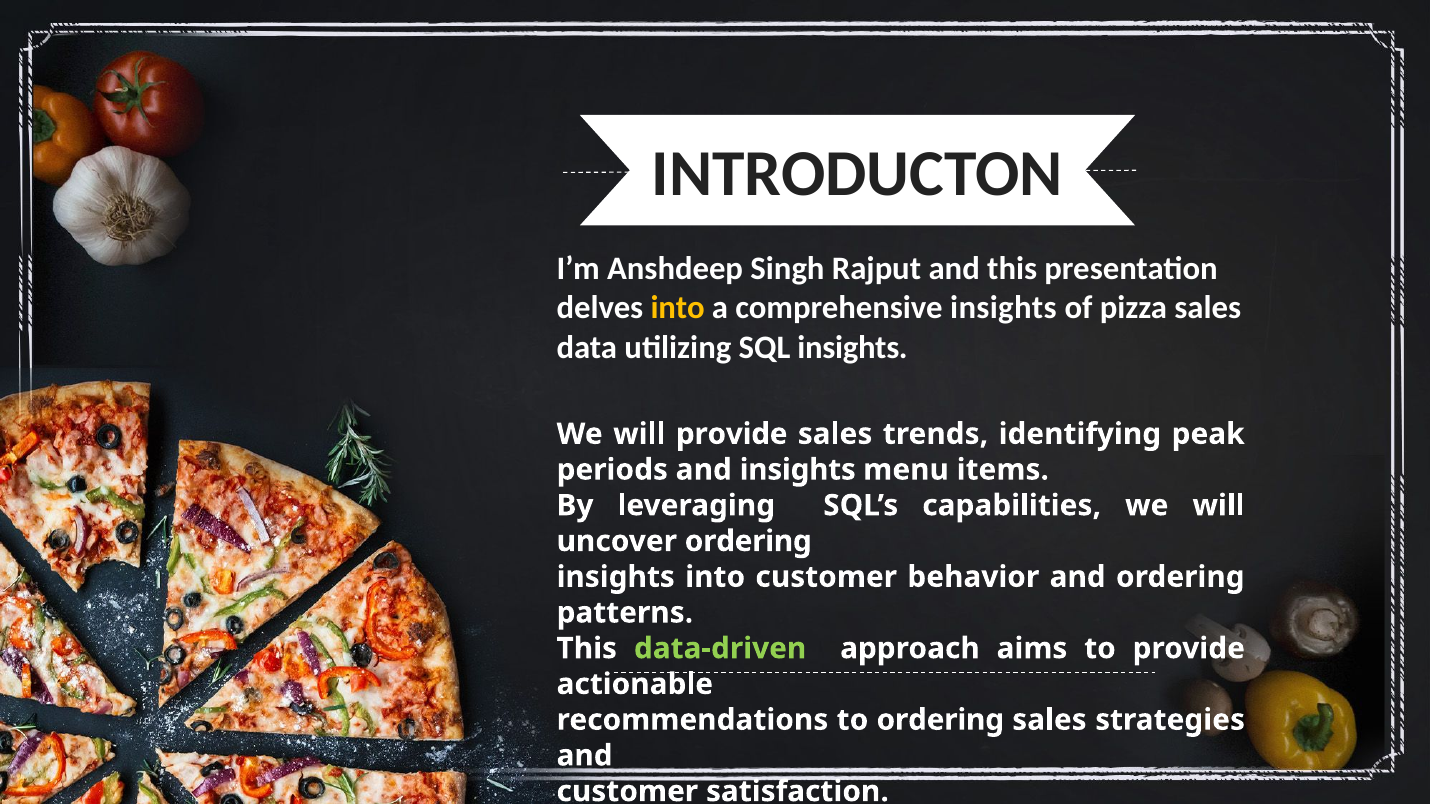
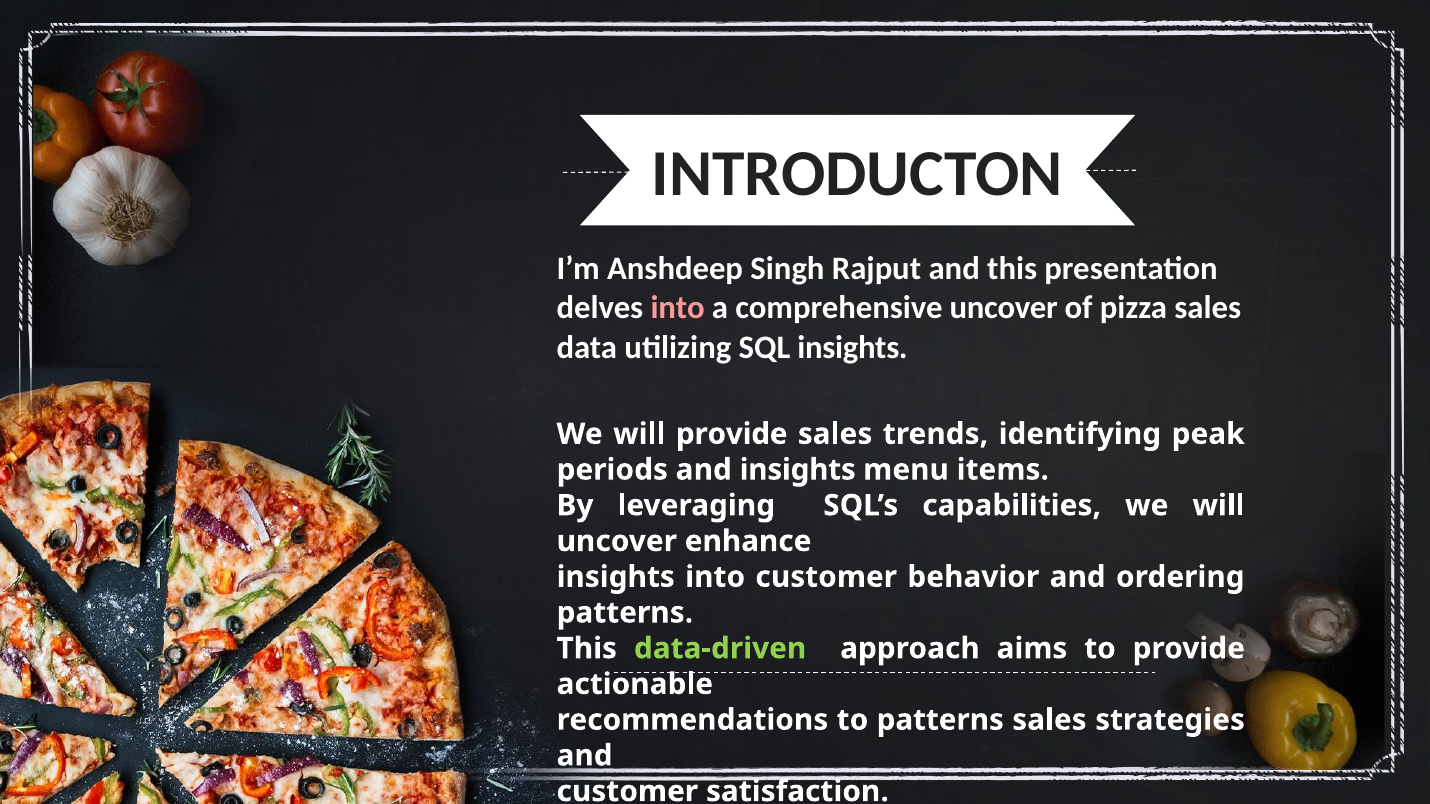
into at (678, 308) colour: yellow -> pink
comprehensive insights: insights -> uncover
uncover ordering: ordering -> enhance
to ordering: ordering -> patterns
